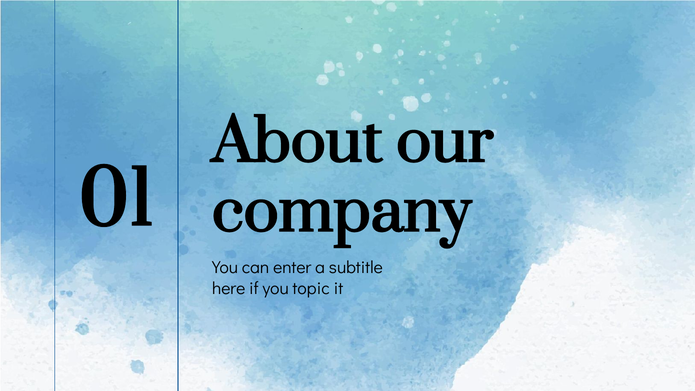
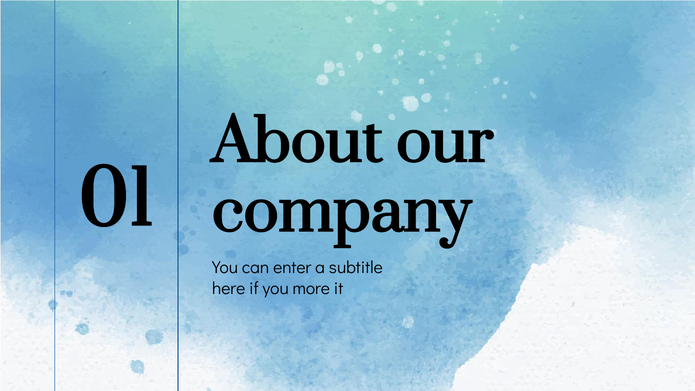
topic: topic -> more
